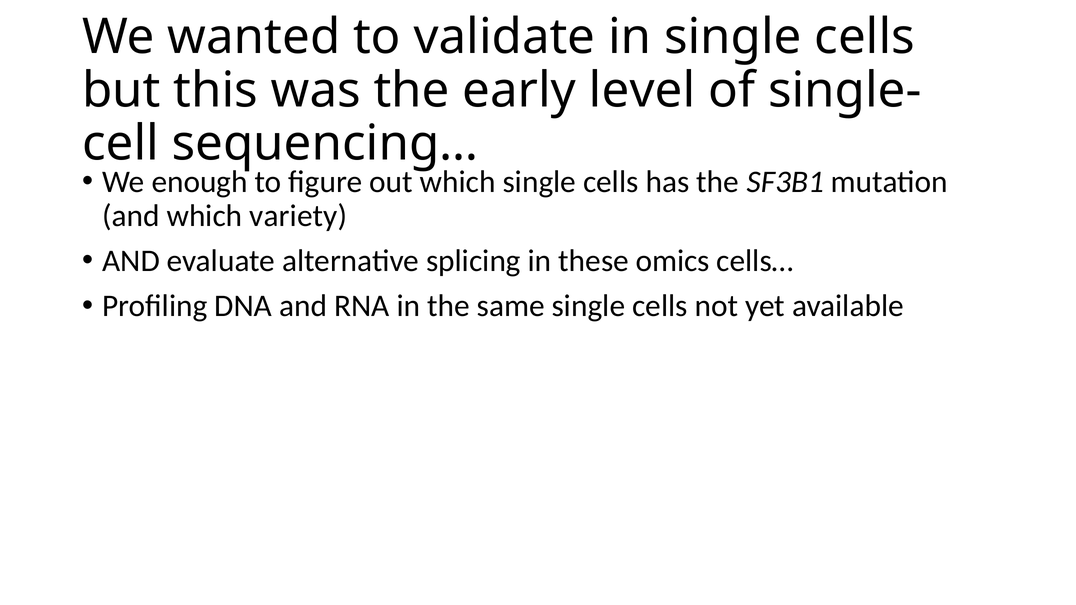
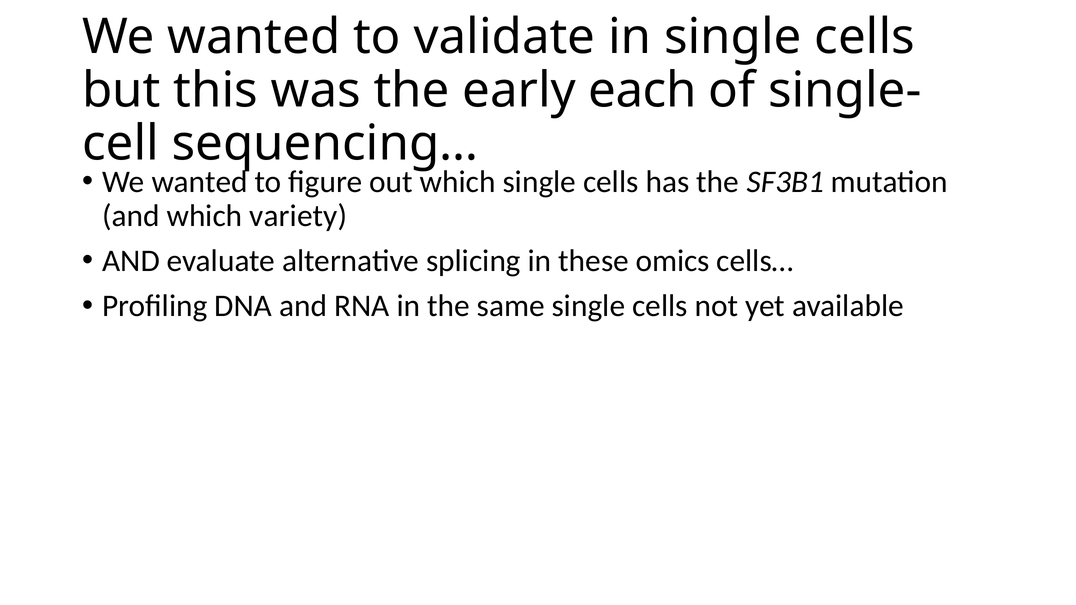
level: level -> each
enough at (200, 182): enough -> wanted
